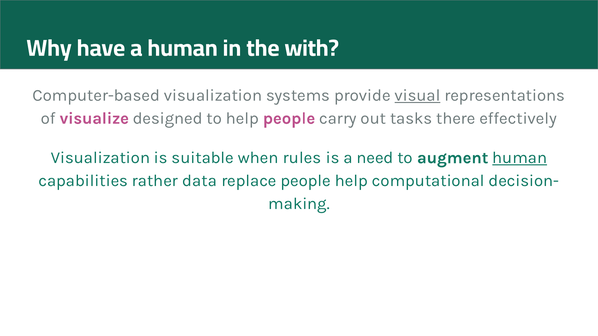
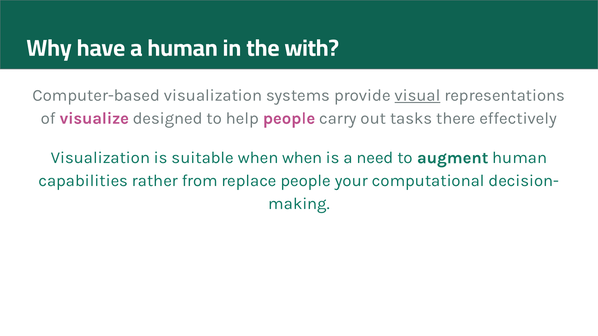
when rules: rules -> when
human at (520, 158) underline: present -> none
data: data -> from
people help: help -> your
